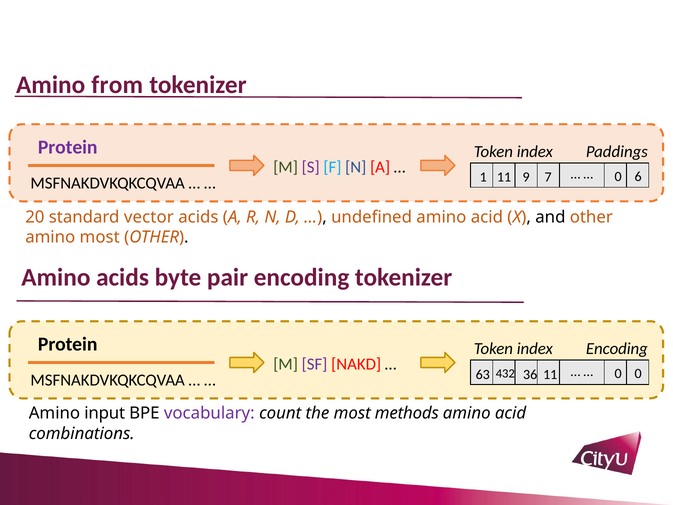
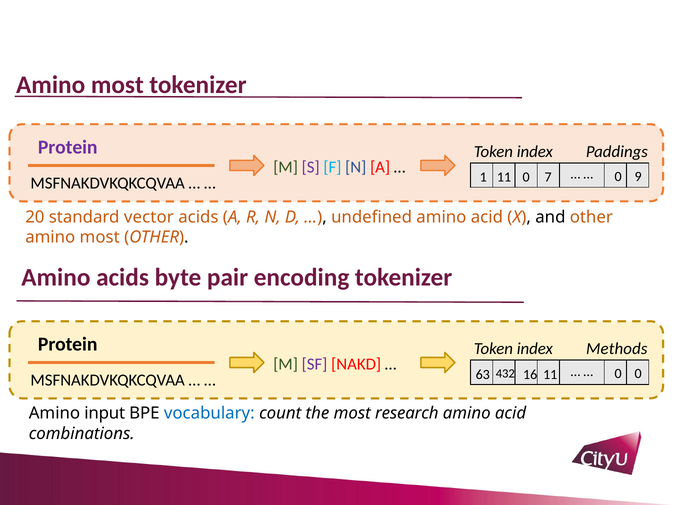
from at (117, 85): from -> most
1 11 9: 9 -> 0
6: 6 -> 9
index Encoding: Encoding -> Methods
36: 36 -> 16
vocabulary colour: purple -> blue
methods: methods -> research
